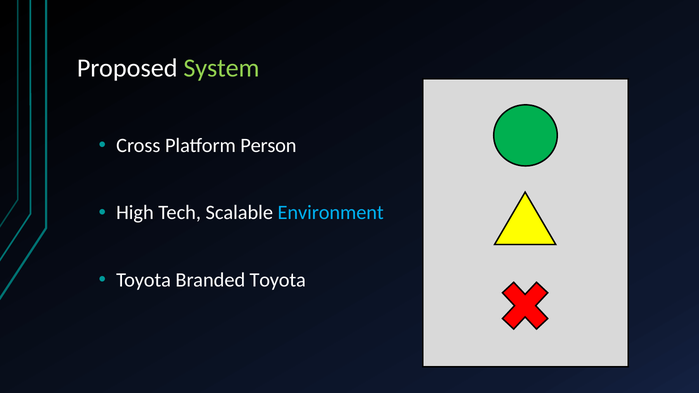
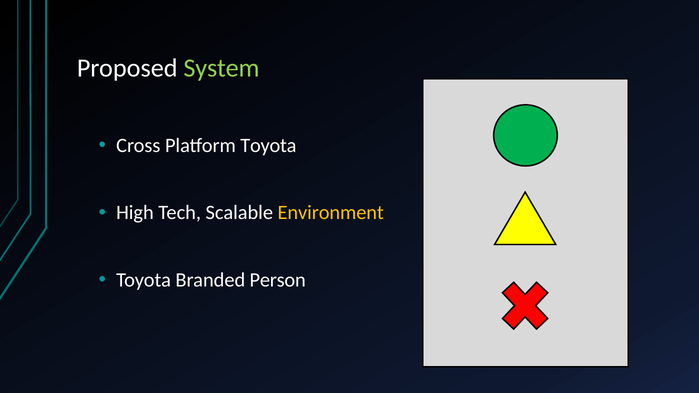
Platform Person: Person -> Toyota
Environment colour: light blue -> yellow
Branded Toyota: Toyota -> Person
